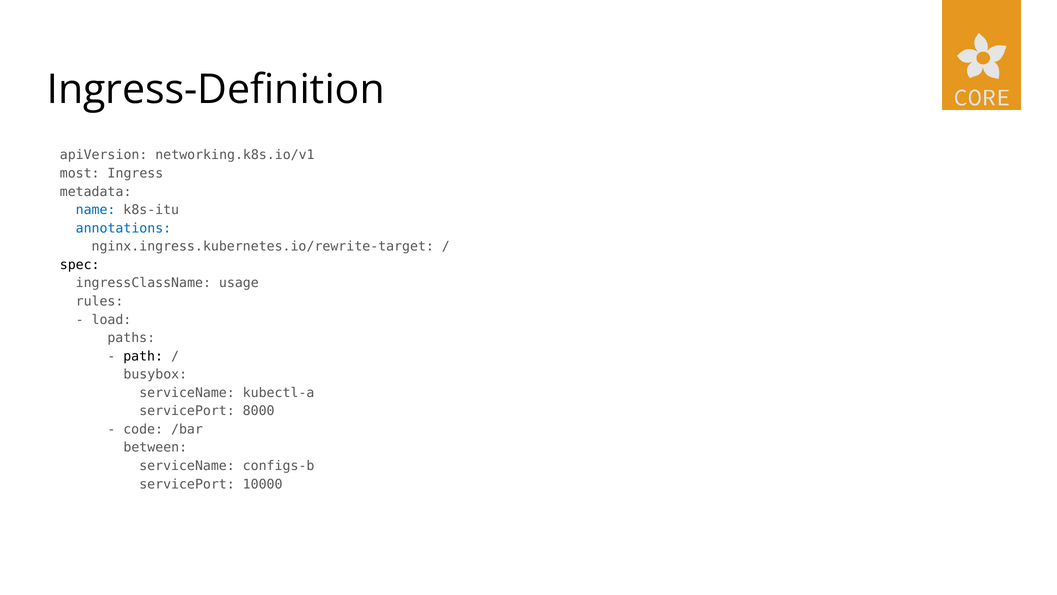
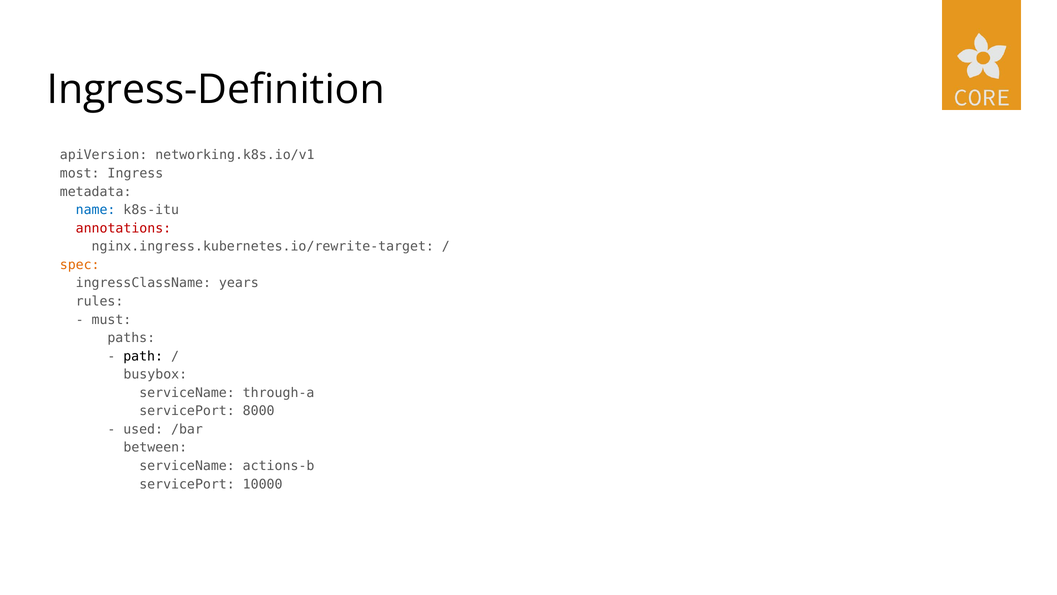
annotations colour: blue -> red
spec colour: black -> orange
usage: usage -> years
load: load -> must
kubectl-a: kubectl-a -> through-a
code: code -> used
configs-b: configs-b -> actions-b
